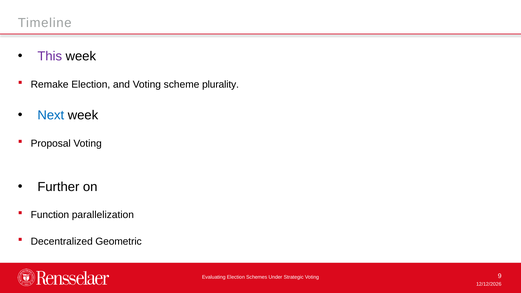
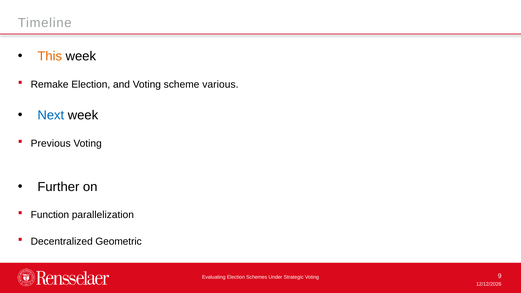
This colour: purple -> orange
plurality: plurality -> various
Proposal: Proposal -> Previous
